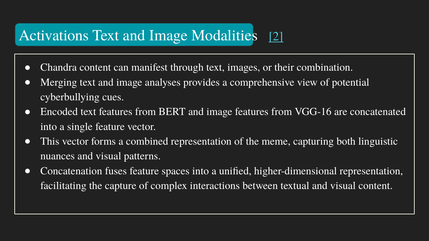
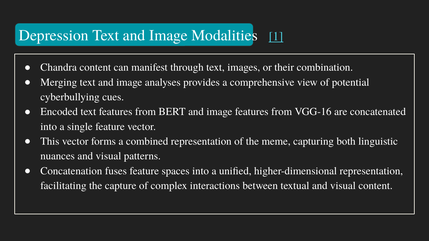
Activations: Activations -> Depression
2: 2 -> 1
